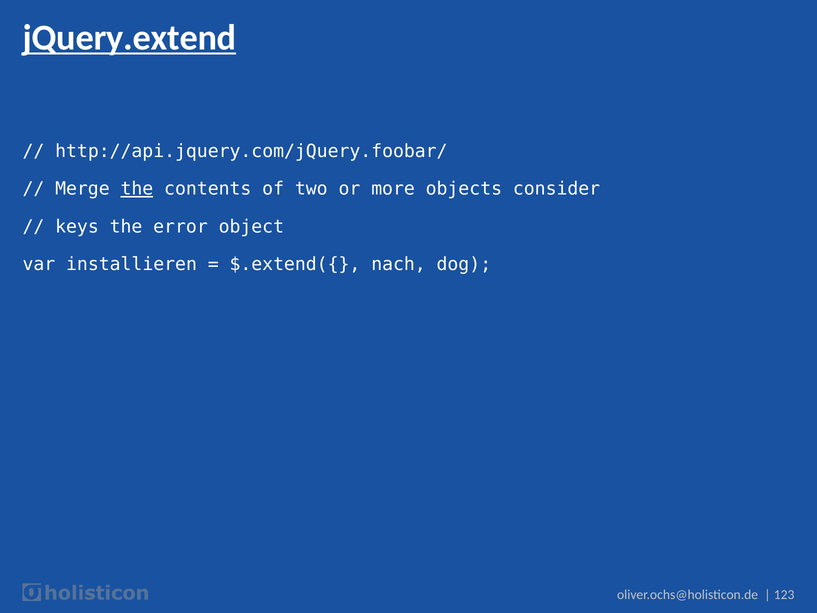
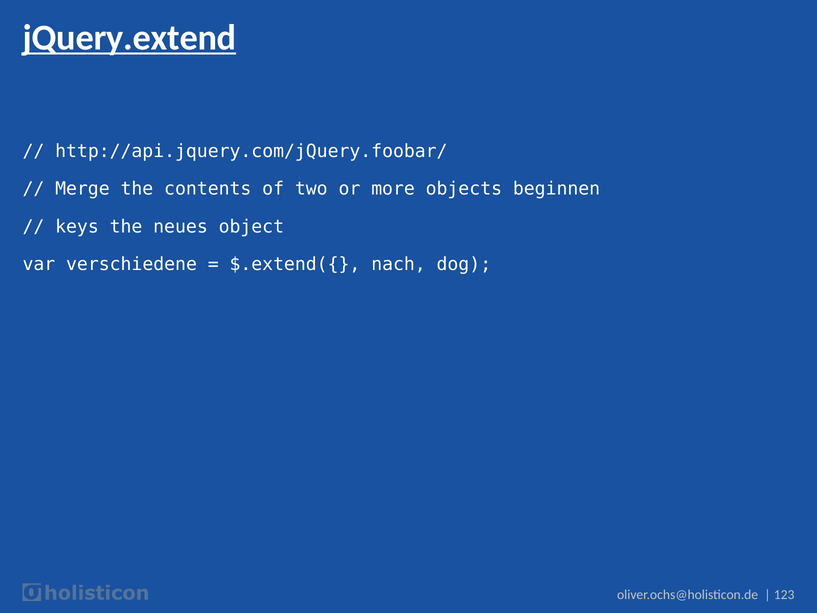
the at (137, 189) underline: present -> none
consider: consider -> beginnen
error: error -> neues
installieren: installieren -> verschiedene
